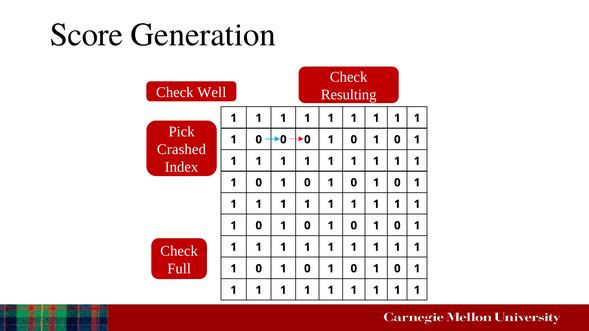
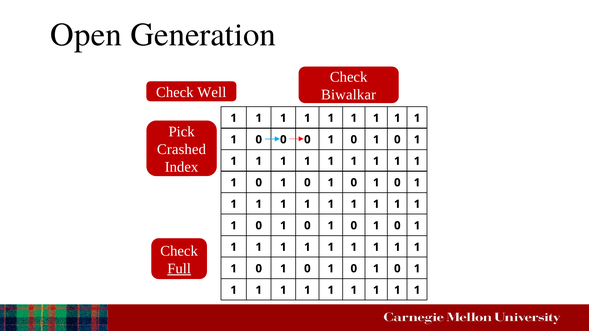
Score: Score -> Open
Resulting: Resulting -> Biwalkar
Full underline: none -> present
